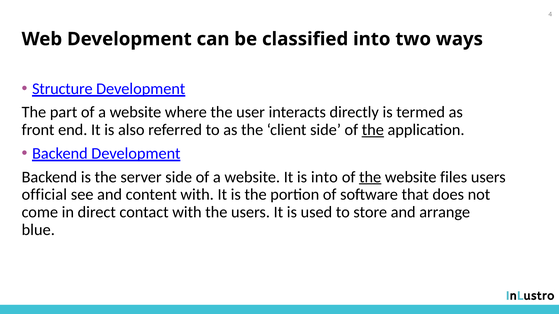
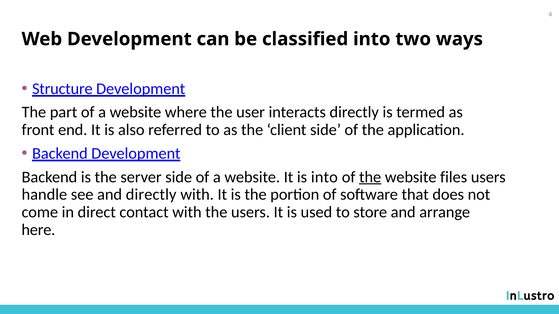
the at (373, 130) underline: present -> none
official: official -> handle
and content: content -> directly
blue: blue -> here
